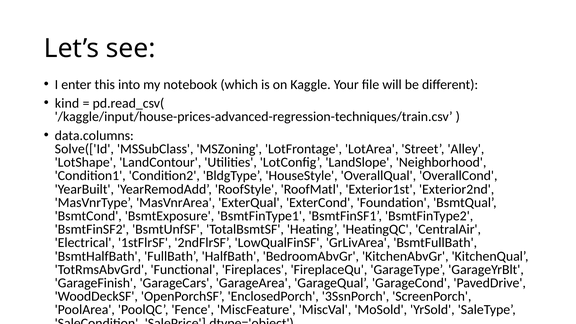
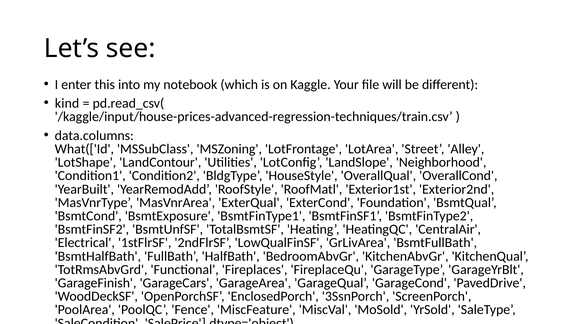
Solve(['Id: Solve(['Id -> What(['Id
